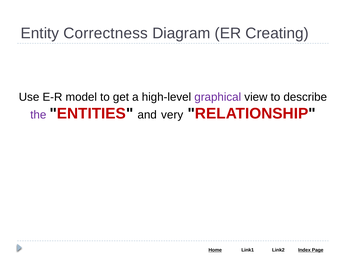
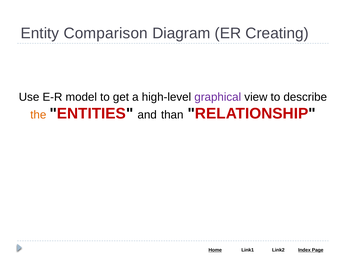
Correctness: Correctness -> Comparison
the colour: purple -> orange
very: very -> than
